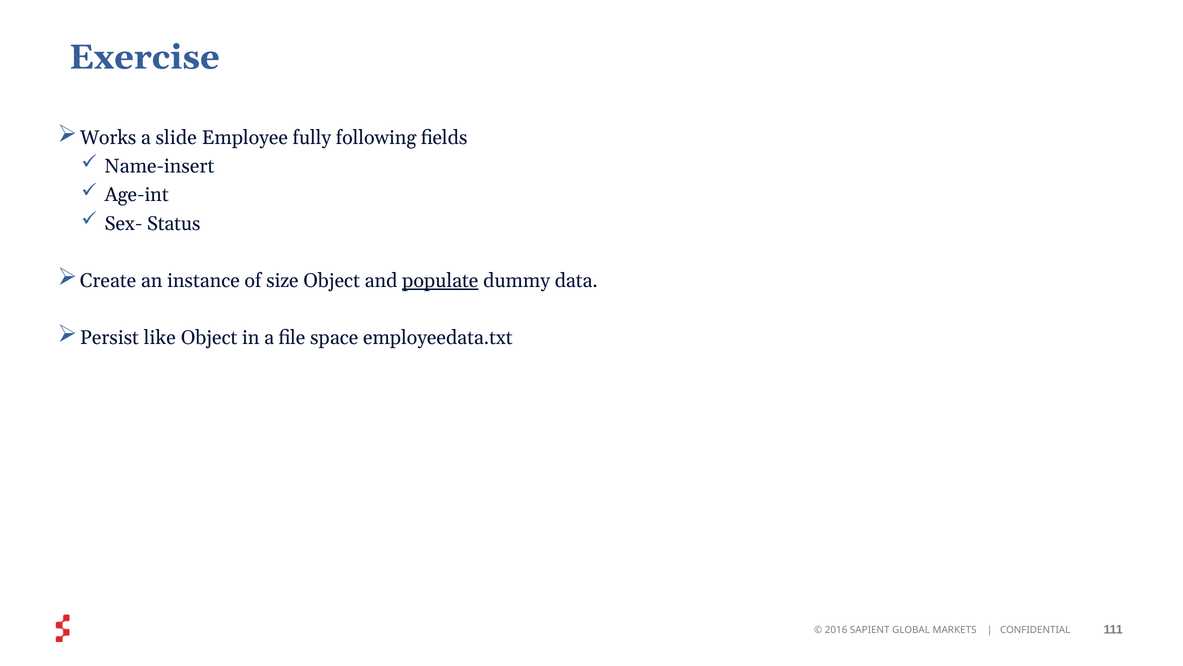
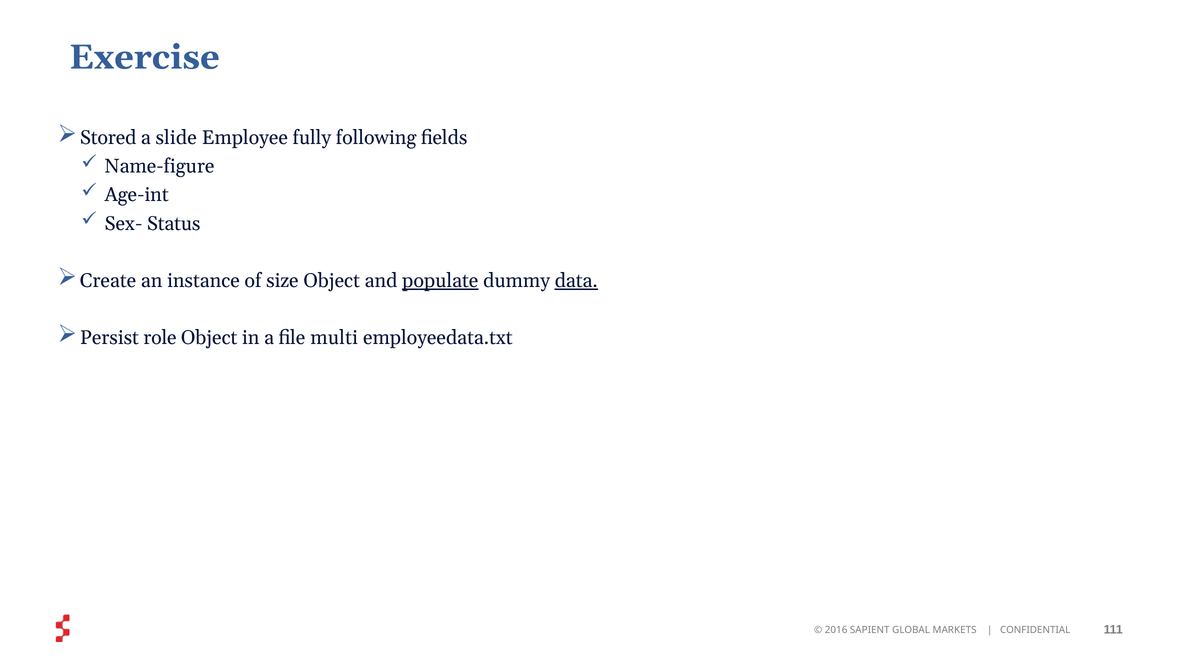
Works: Works -> Stored
Name-insert: Name-insert -> Name-figure
data underline: none -> present
like: like -> role
space: space -> multi
